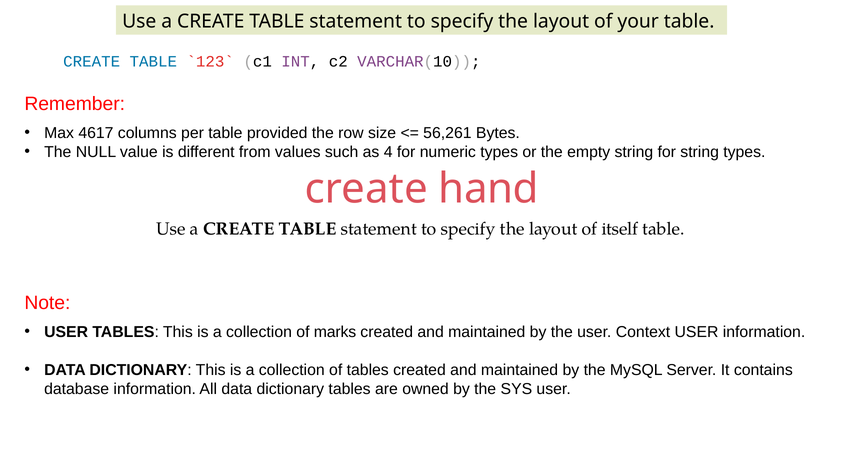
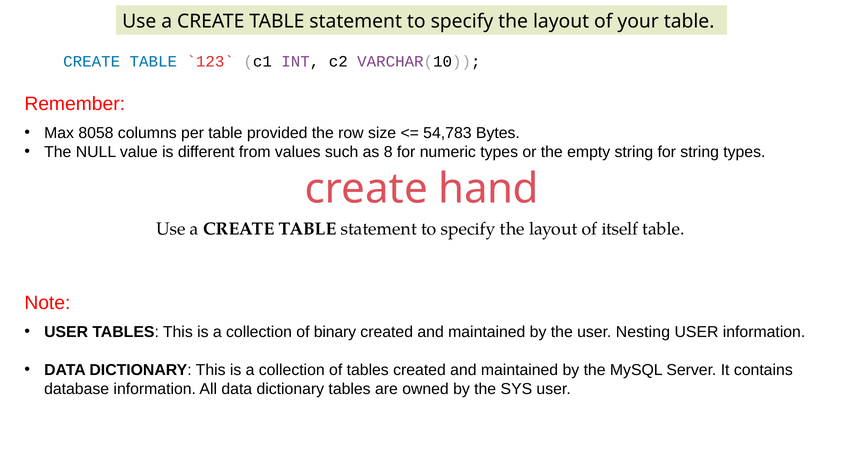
4617: 4617 -> 8058
56,261: 56,261 -> 54,783
4: 4 -> 8
marks: marks -> binary
Context: Context -> Nesting
